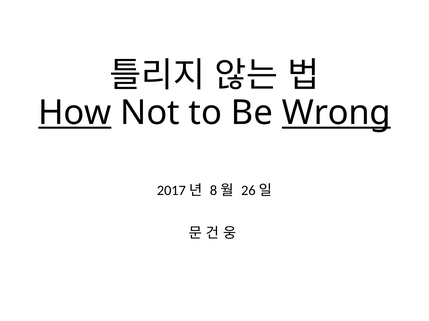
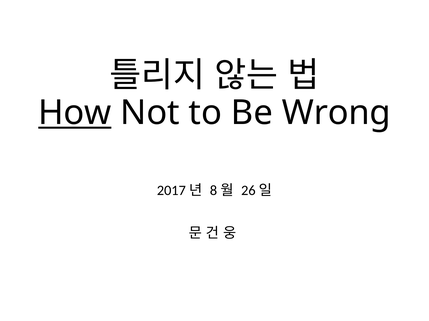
Wrong underline: present -> none
